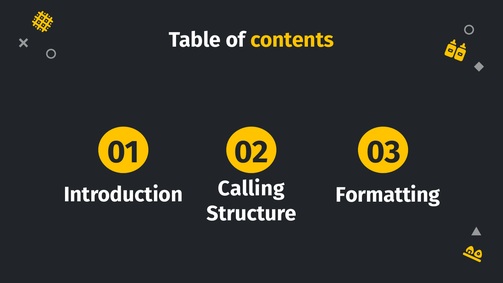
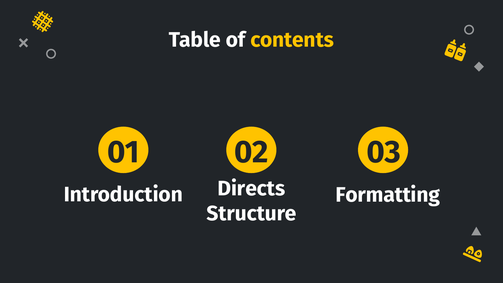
Calling: Calling -> Directs
